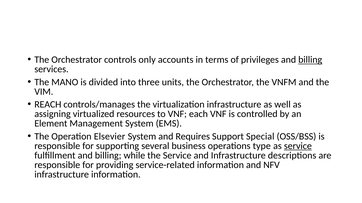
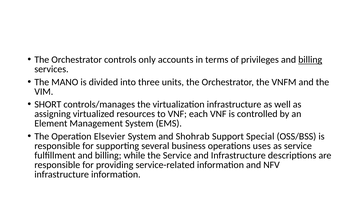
REACH: REACH -> SHORT
Requires: Requires -> Shohrab
type: type -> uses
service at (298, 146) underline: present -> none
